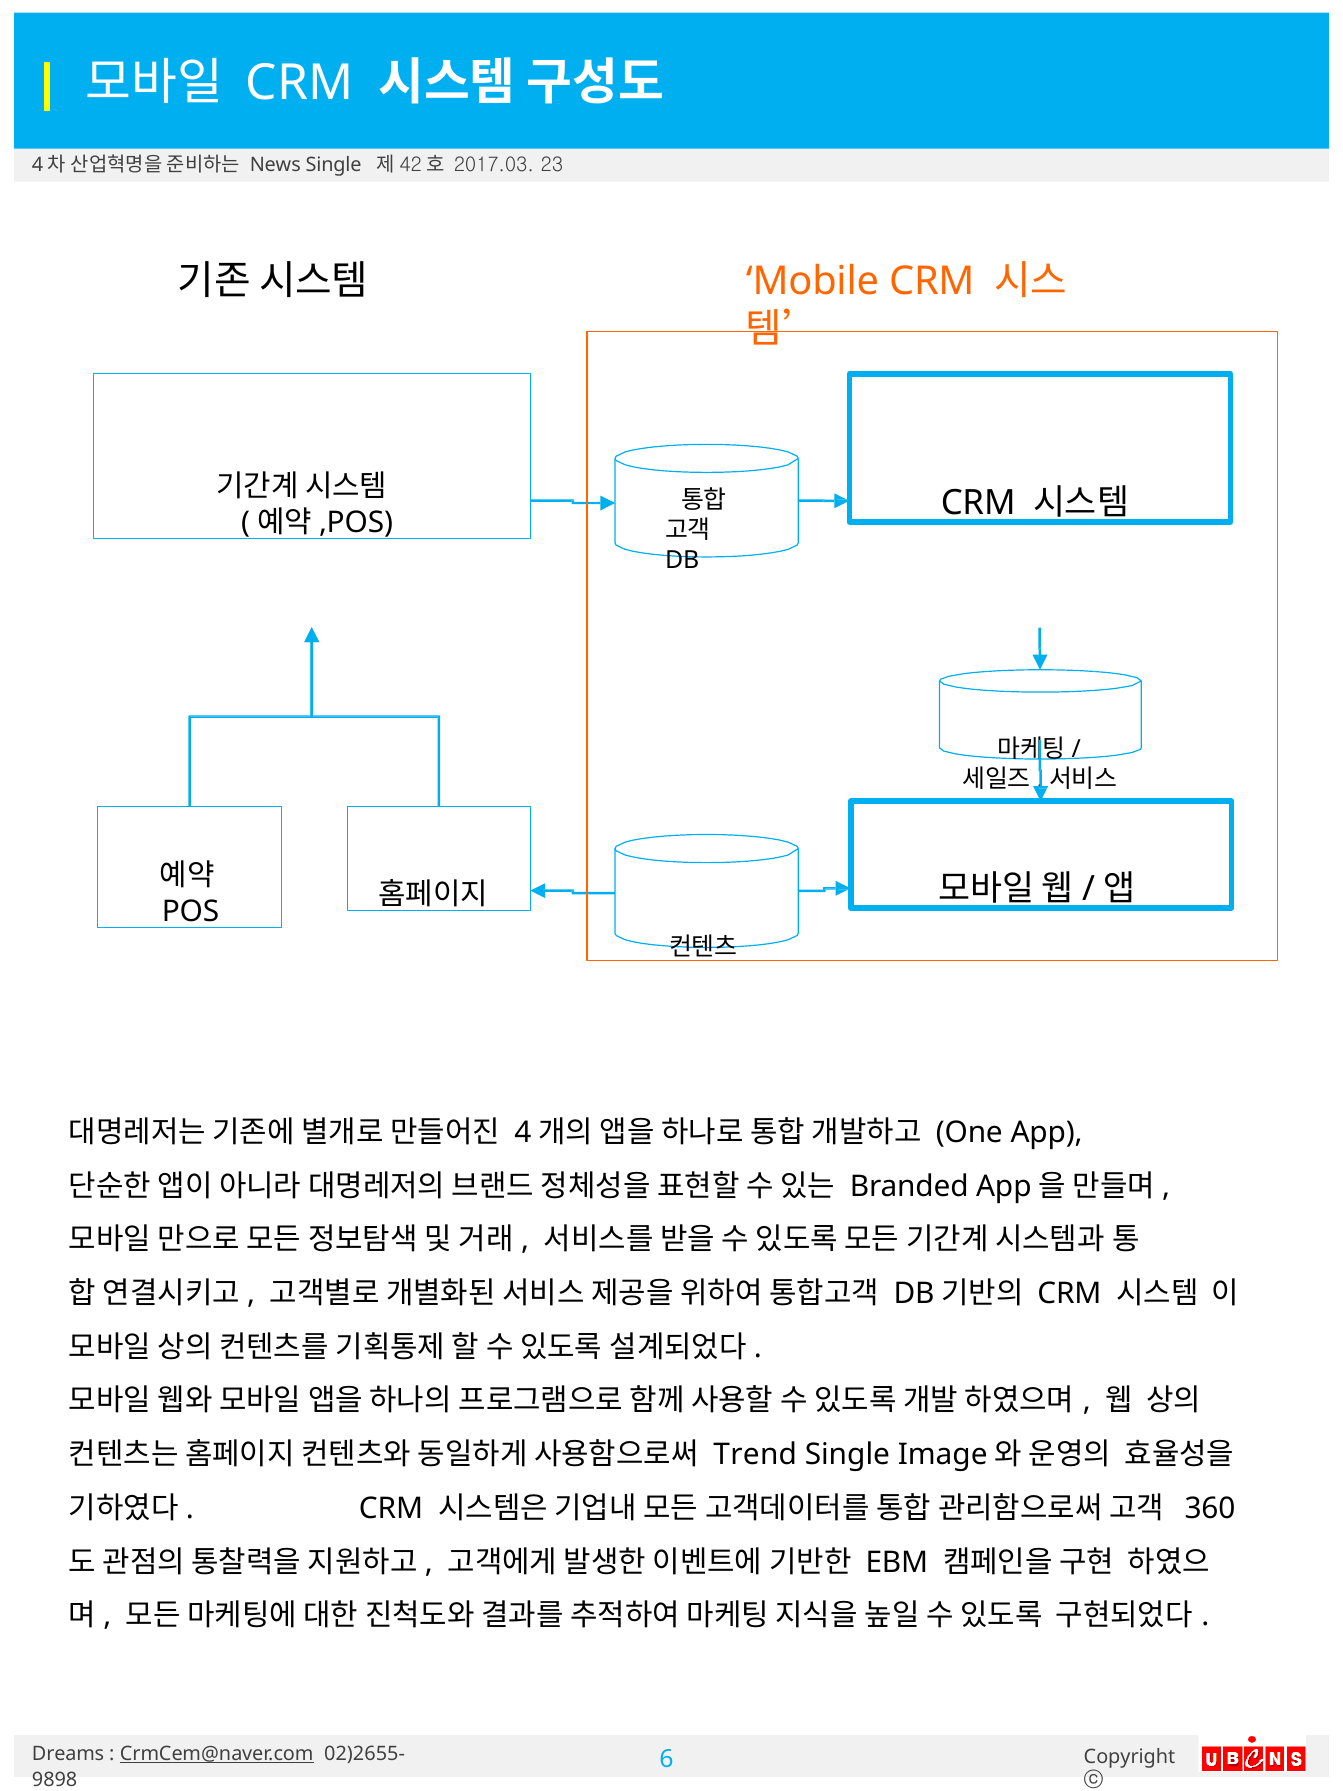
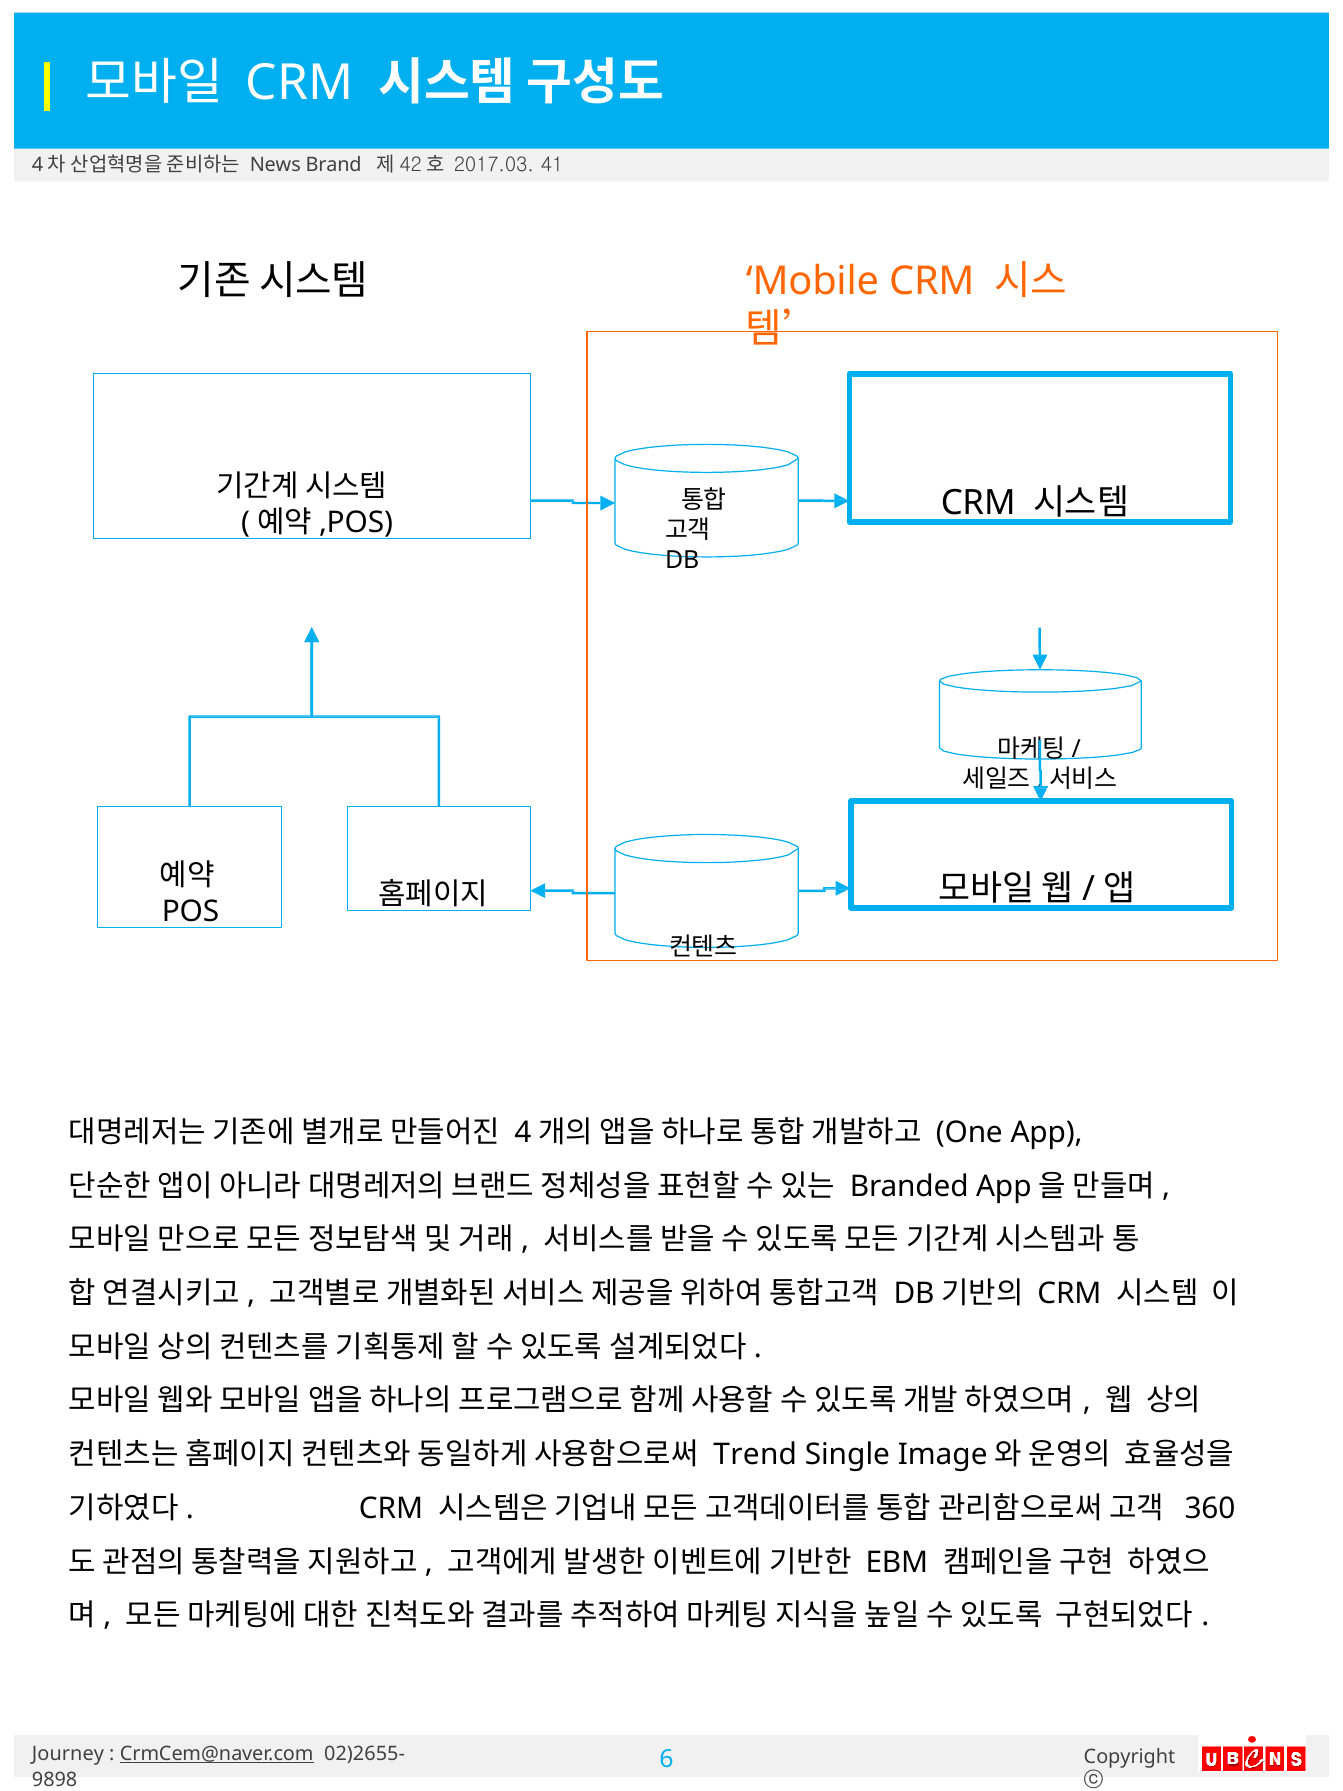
News Single: Single -> Brand
23: 23 -> 41
Dreams: Dreams -> Journey
